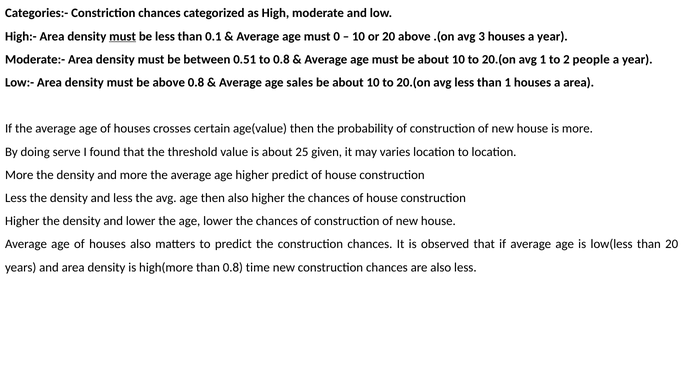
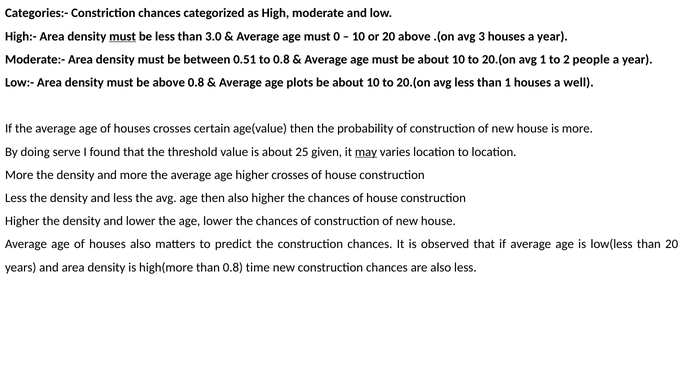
0.1: 0.1 -> 3.0
sales: sales -> plots
a area: area -> well
may underline: none -> present
higher predict: predict -> crosses
